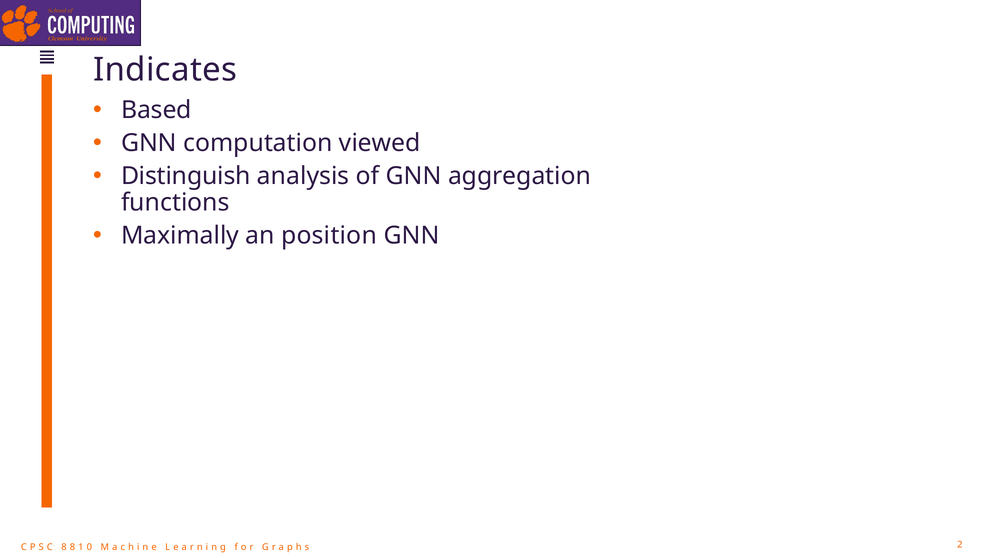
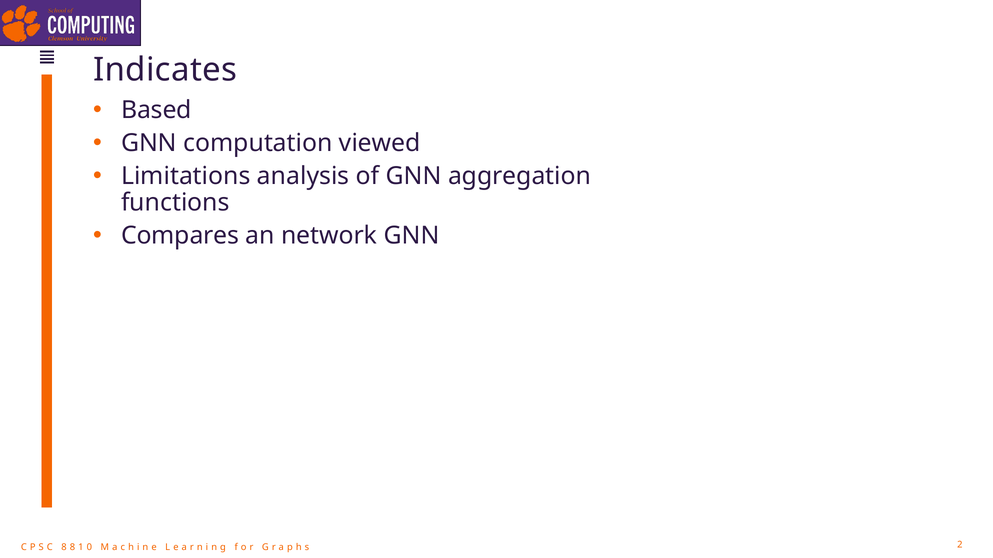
Distinguish: Distinguish -> Limitations
Maximally: Maximally -> Compares
position: position -> network
